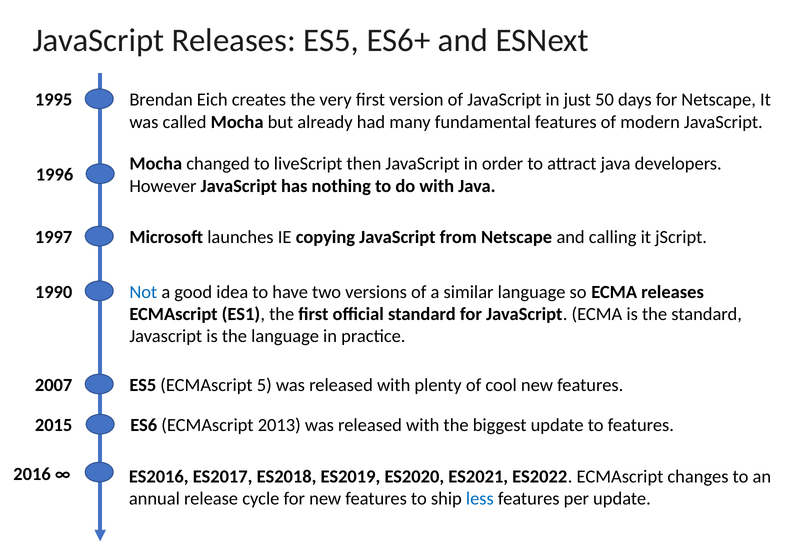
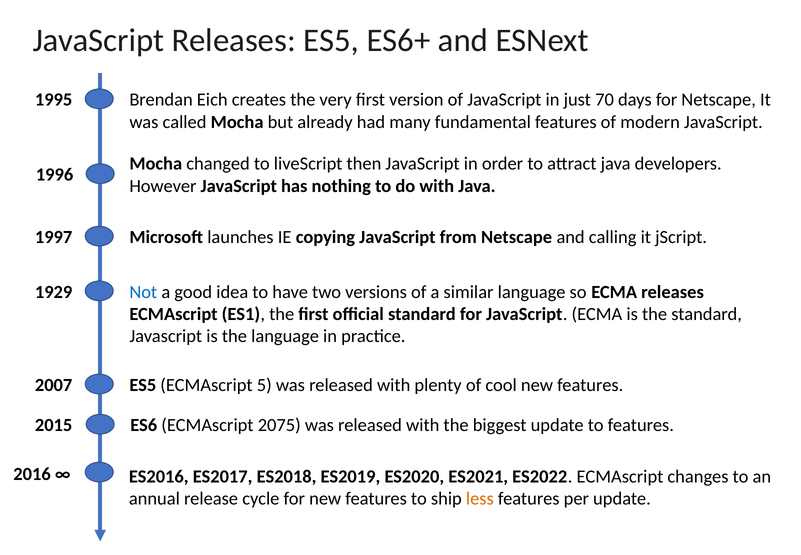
50: 50 -> 70
1990: 1990 -> 1929
2013: 2013 -> 2075
less colour: blue -> orange
